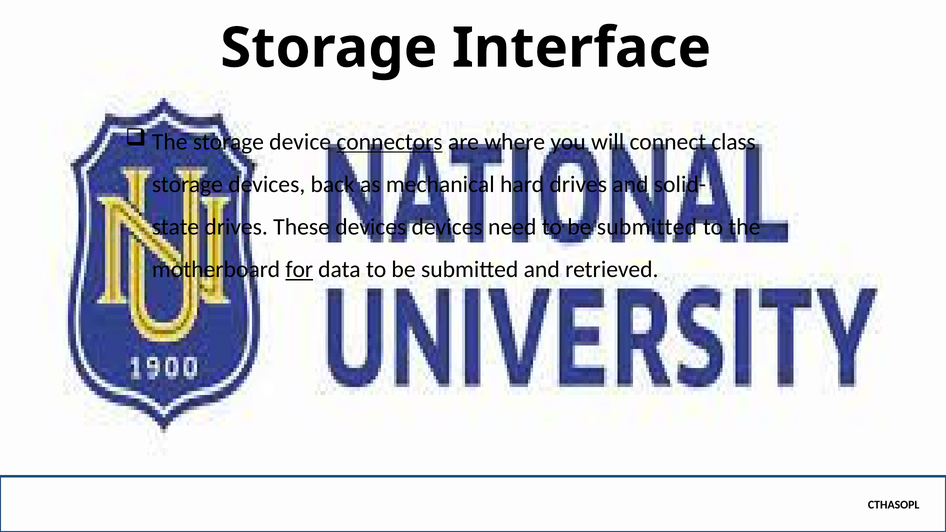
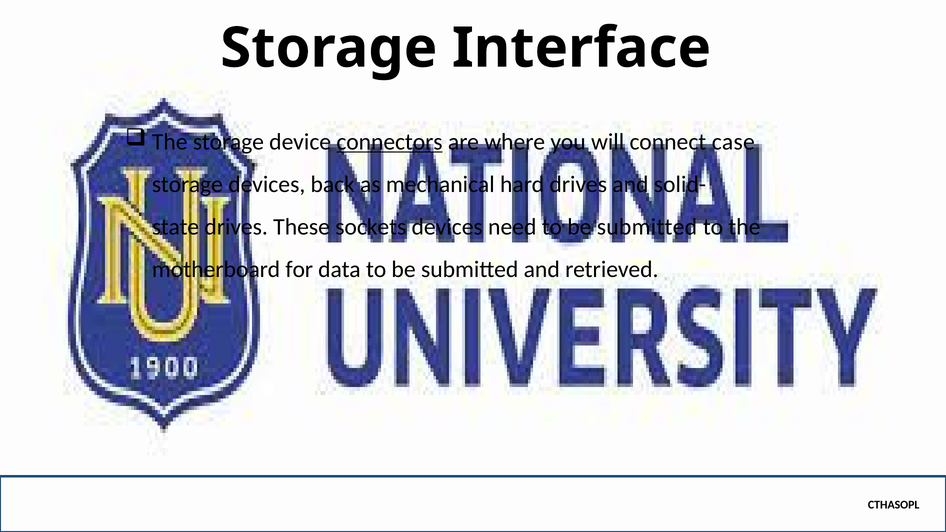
class: class -> case
These devices: devices -> sockets
for underline: present -> none
